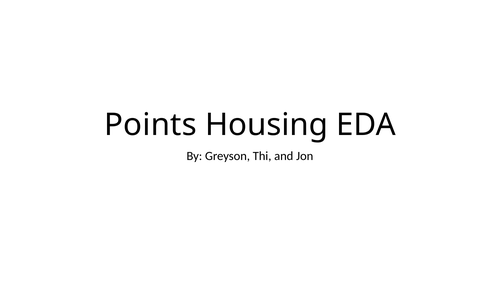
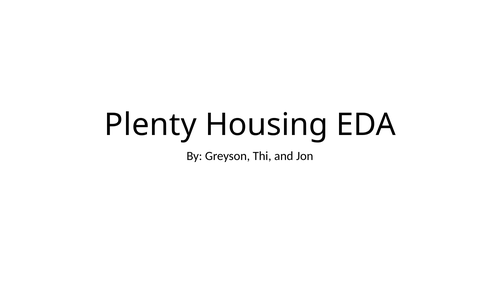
Points: Points -> Plenty
